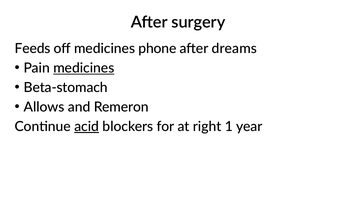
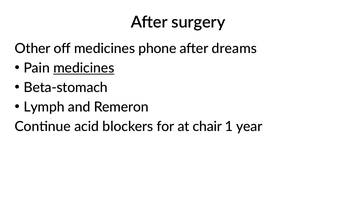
Feeds: Feeds -> Other
Allows: Allows -> Lymph
acid underline: present -> none
right: right -> chair
